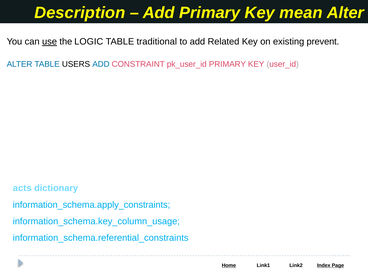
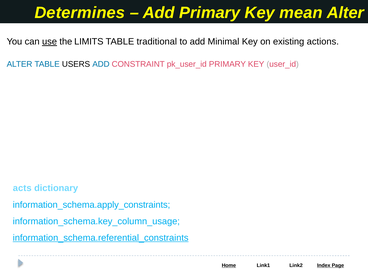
Description: Description -> Determines
LOGIC: LOGIC -> LIMITS
Related: Related -> Minimal
prevent: prevent -> actions
information_schema.referential_constraints underline: none -> present
